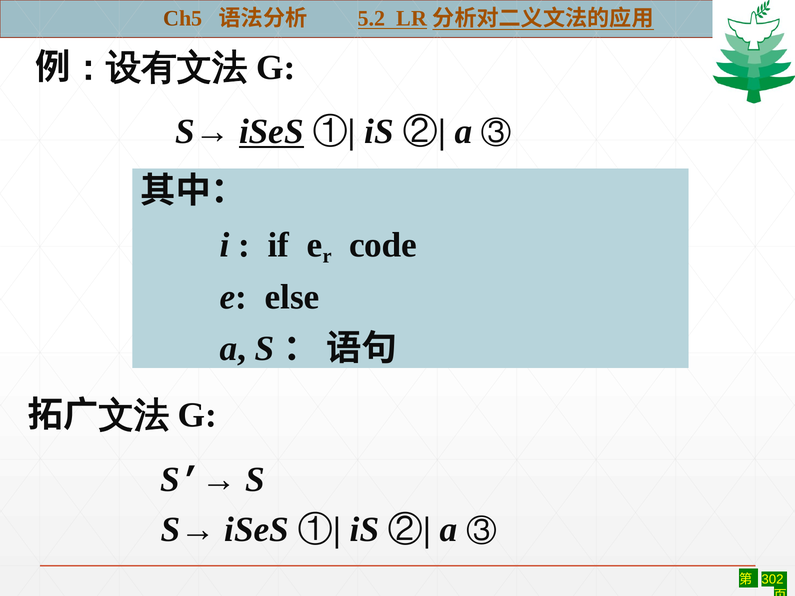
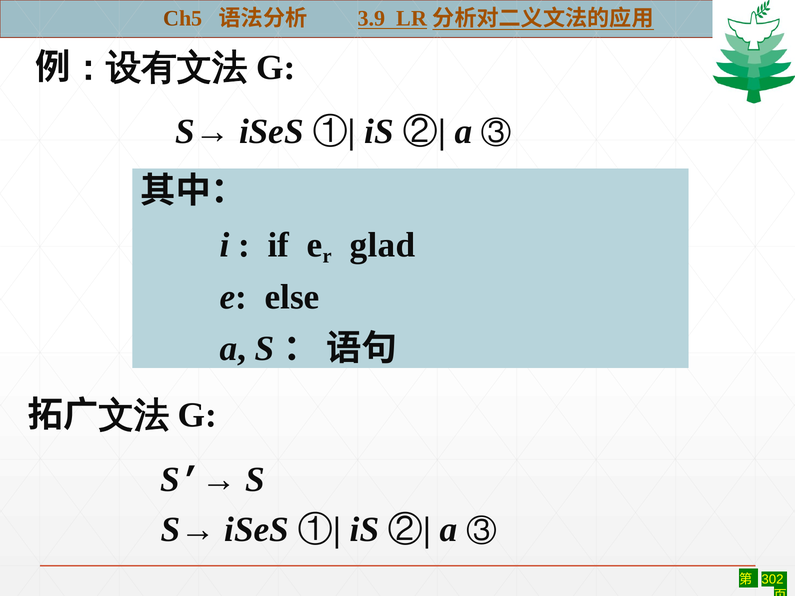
5.2: 5.2 -> 3.9
iSeS at (271, 132) underline: present -> none
code: code -> glad
